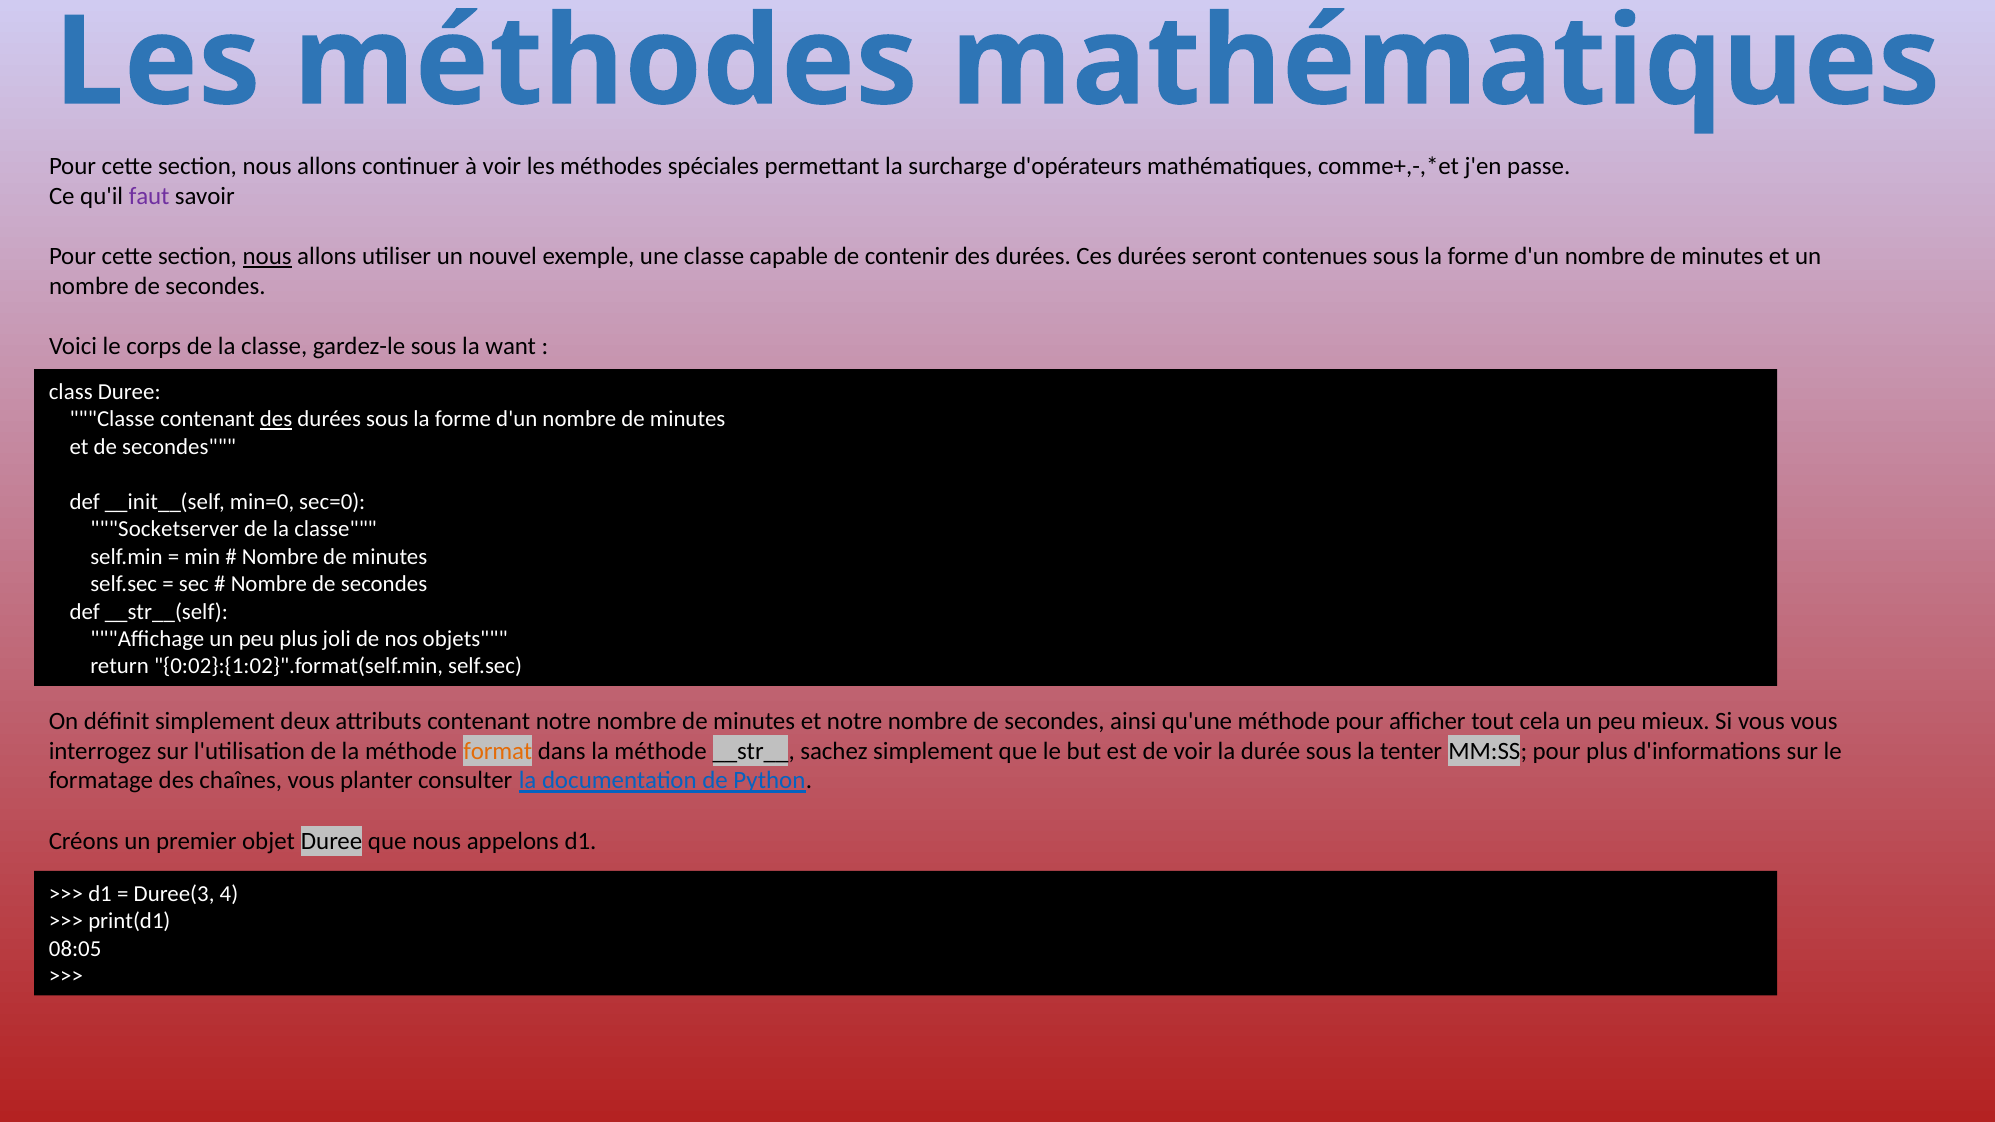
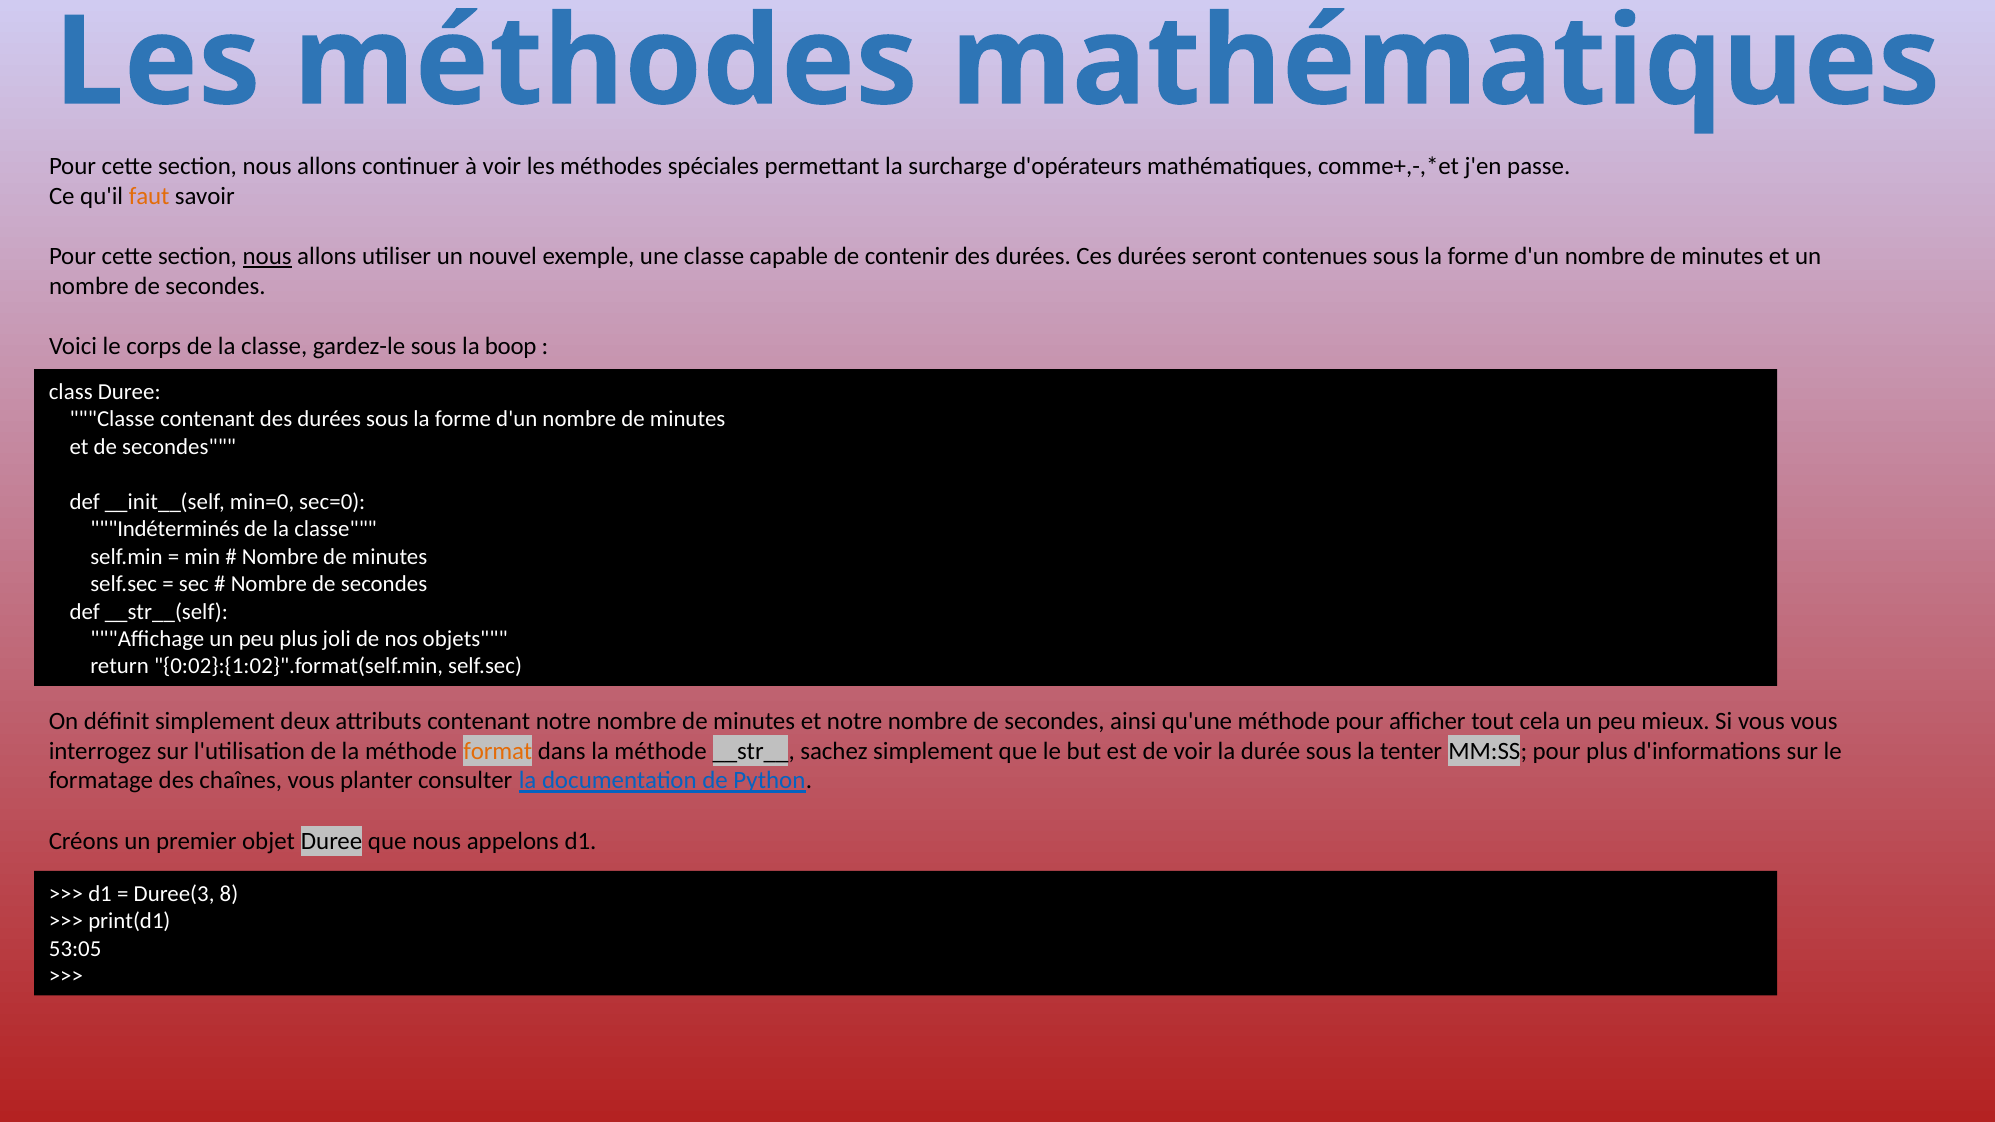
faut colour: purple -> orange
want: want -> boop
des at (276, 419) underline: present -> none
Socketserver: Socketserver -> Indéterminés
4: 4 -> 8
08:05: 08:05 -> 53:05
